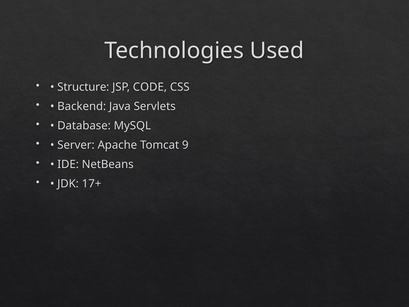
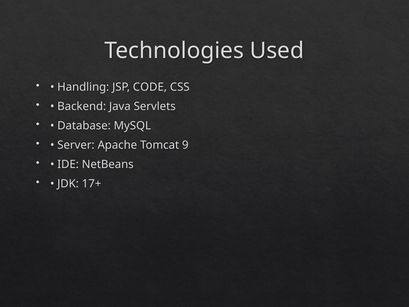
Structure: Structure -> Handling
